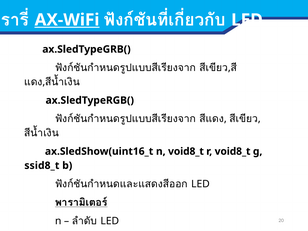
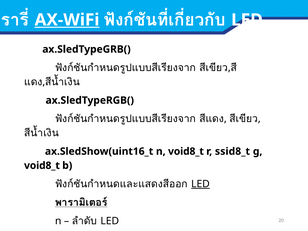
r void8_t: void8_t -> ssid8_t
ssid8_t at (42, 166): ssid8_t -> void8_t
LED at (200, 184) underline: none -> present
